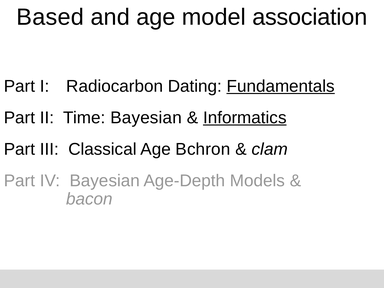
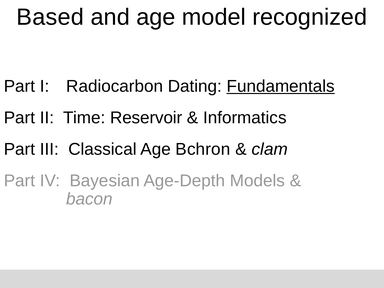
association: association -> recognized
Time Bayesian: Bayesian -> Reservoir
Informatics underline: present -> none
